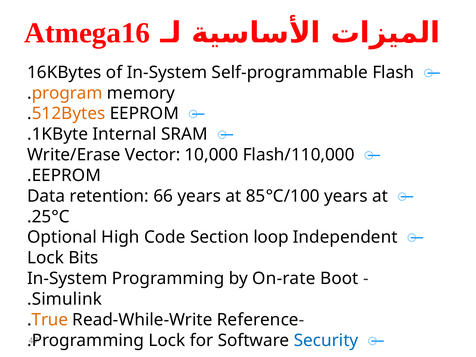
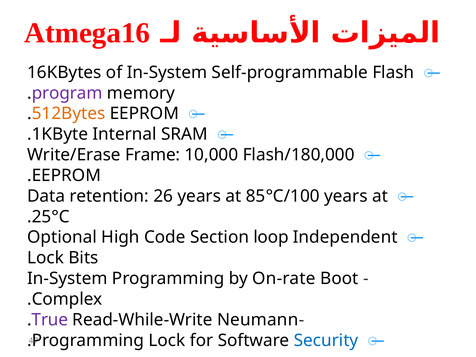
program colour: orange -> purple
Vector: Vector -> Frame
Flash/110,000: Flash/110,000 -> Flash/180,000
66: 66 -> 26
Simulink: Simulink -> Complex
True colour: orange -> purple
Reference: Reference -> Neumann
